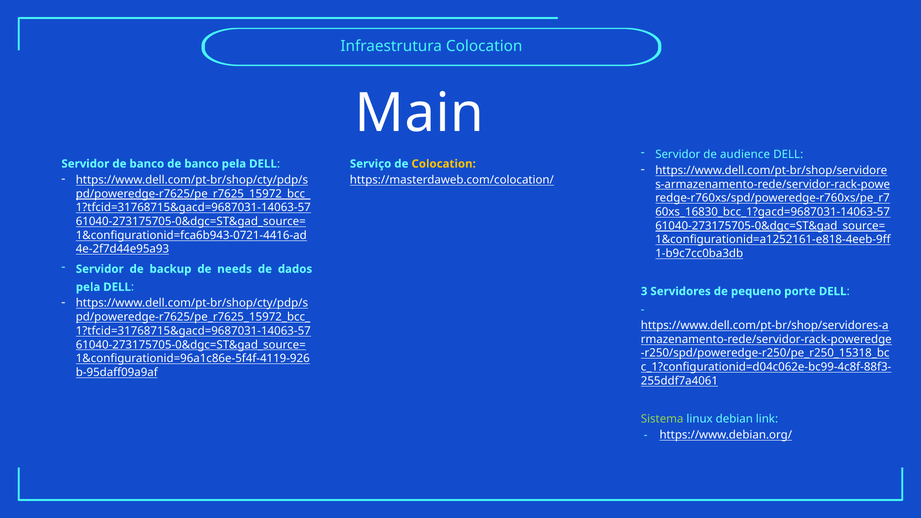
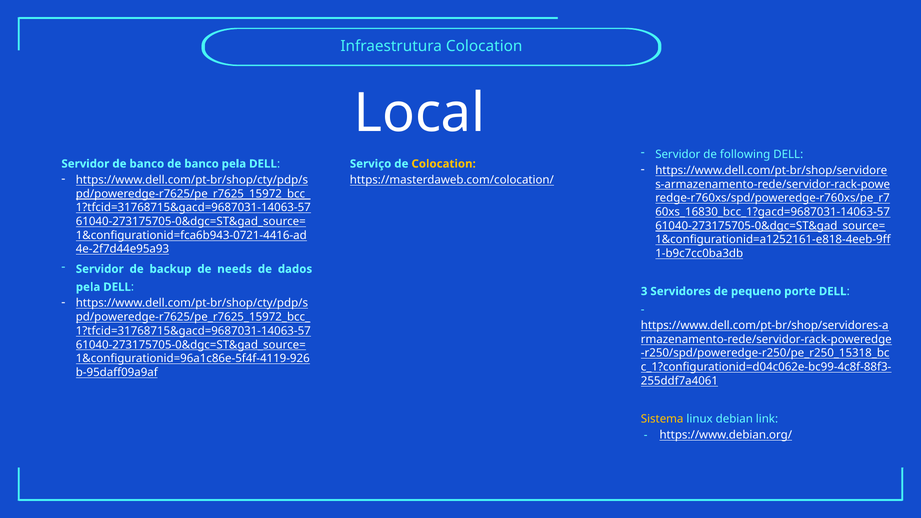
Main: Main -> Local
audience: audience -> following
Sistema colour: light green -> yellow
